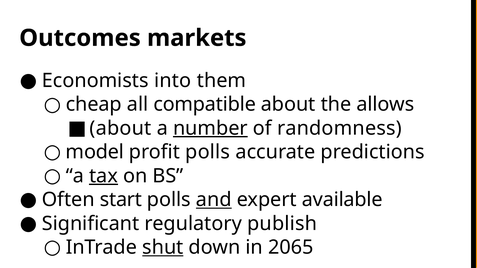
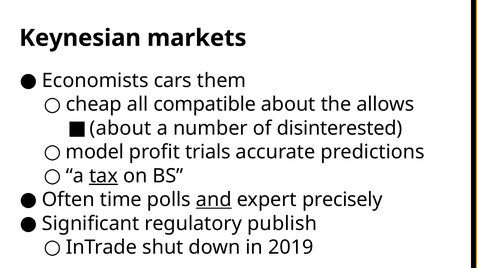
Outcomes: Outcomes -> Keynesian
into: into -> cars
number underline: present -> none
randomness: randomness -> disinterested
profit polls: polls -> trials
start: start -> time
available: available -> precisely
shut underline: present -> none
2065: 2065 -> 2019
